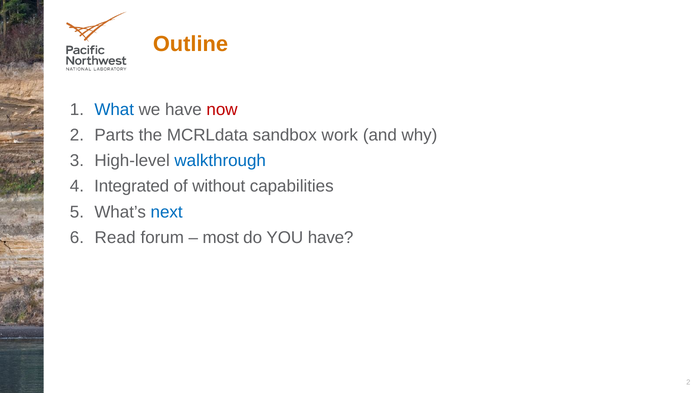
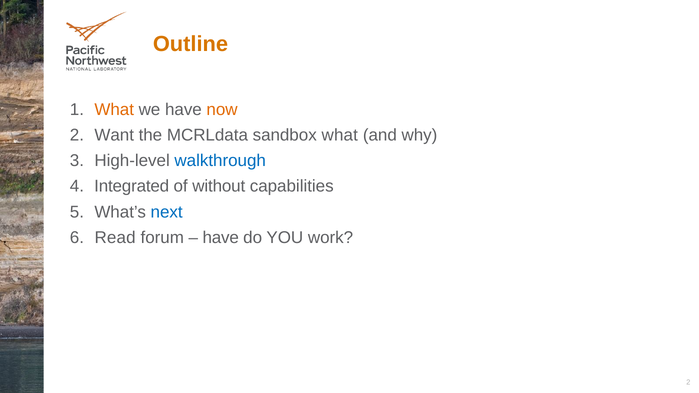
What at (114, 110) colour: blue -> orange
now colour: red -> orange
Parts: Parts -> Want
sandbox work: work -> what
most at (221, 238): most -> have
YOU have: have -> work
